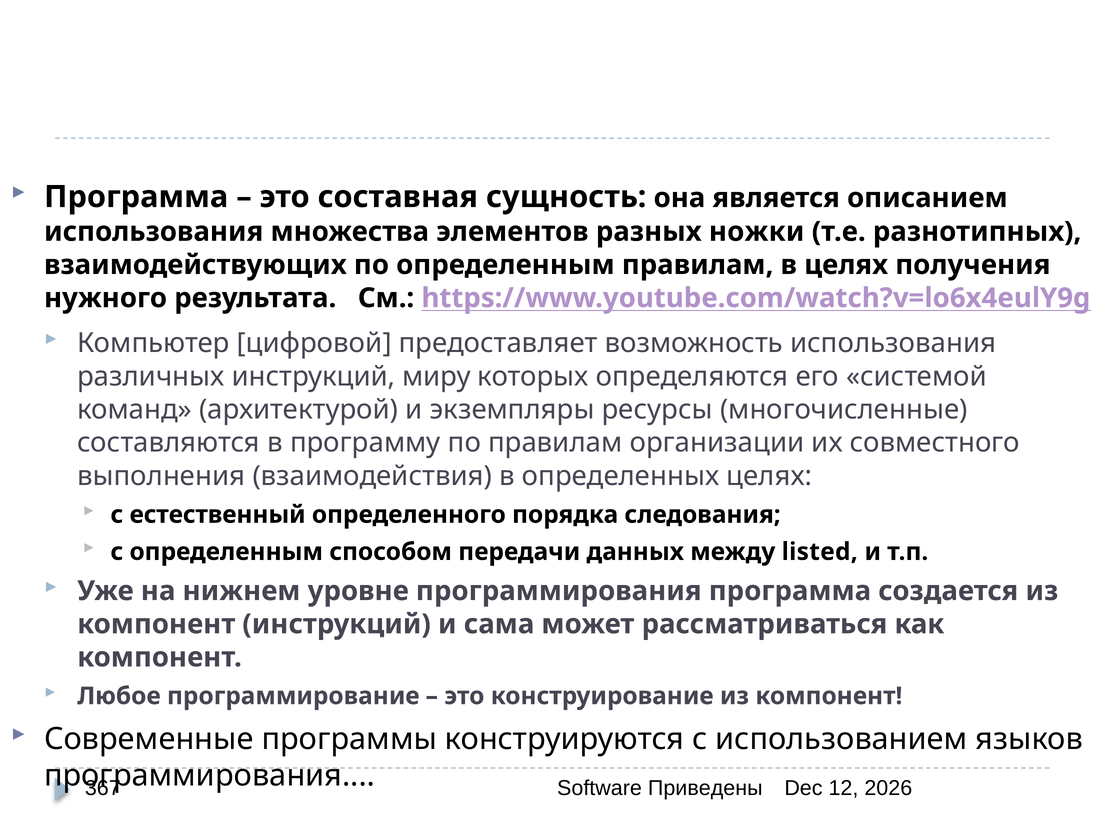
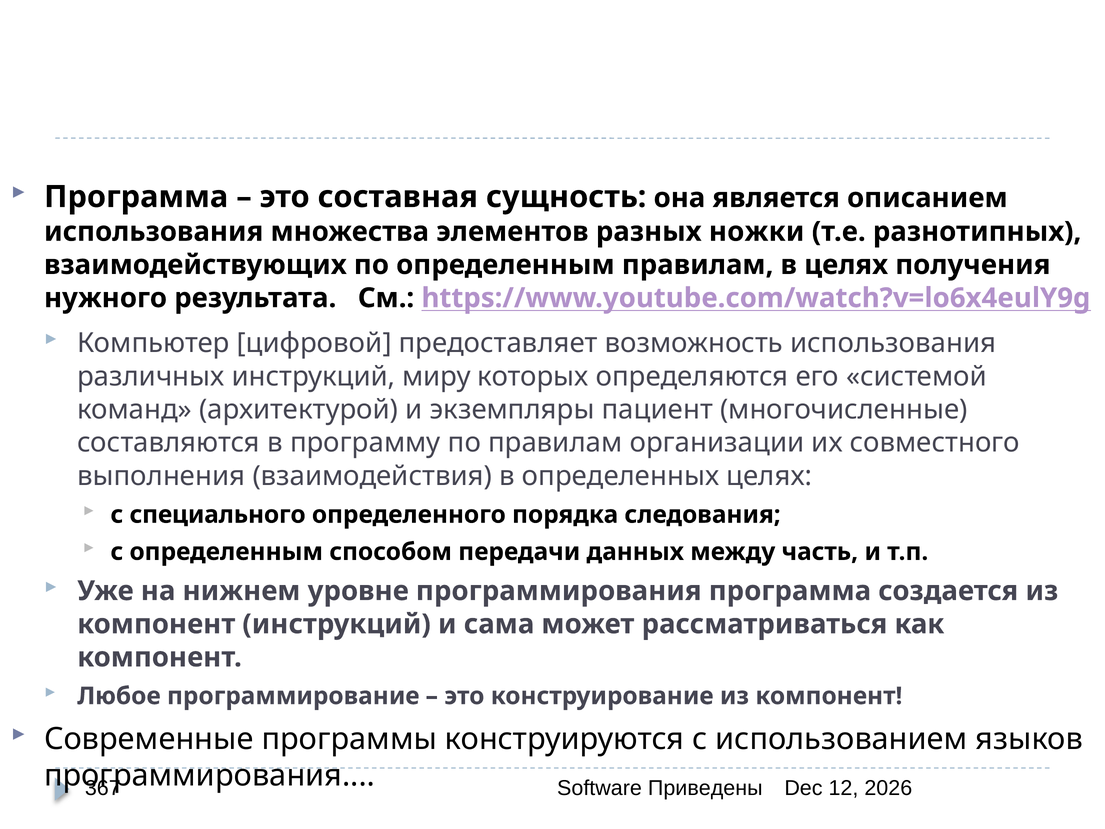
ресурсы: ресурсы -> пациент
естественный: естественный -> специального
listed: listed -> часть
